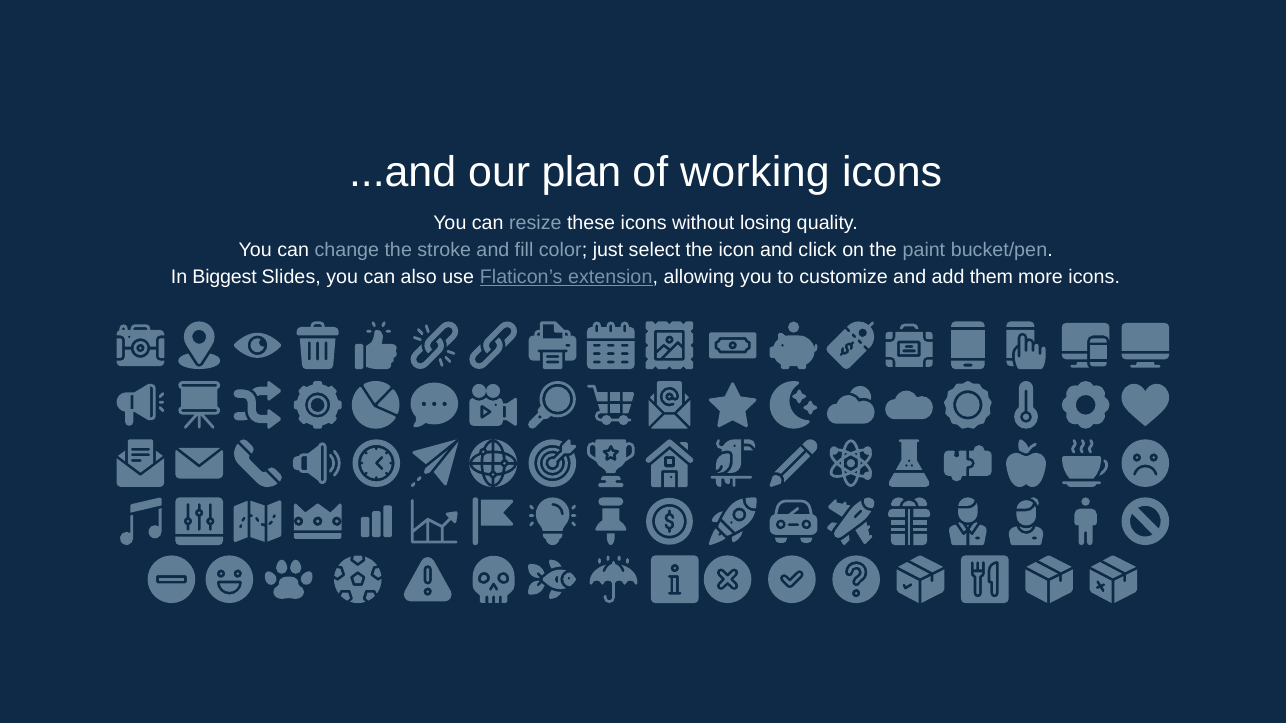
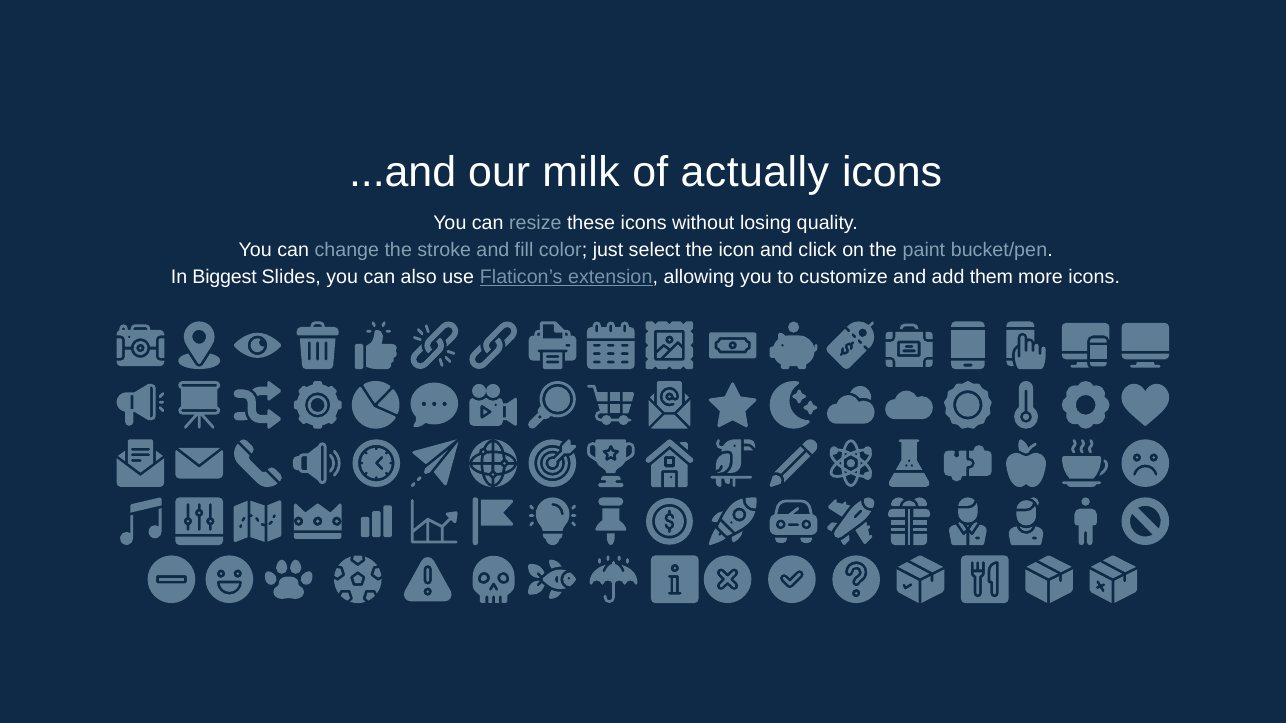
plan: plan -> milk
working: working -> actually
